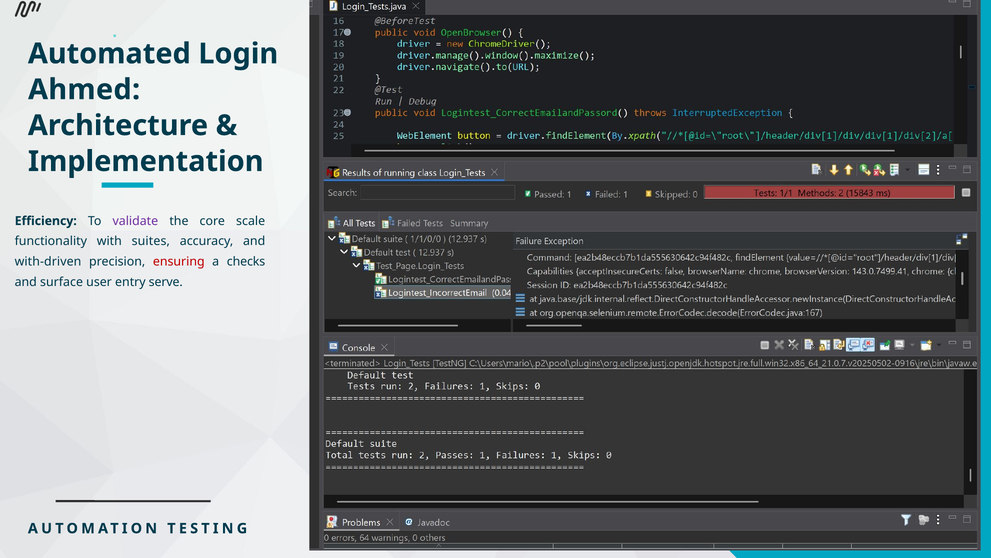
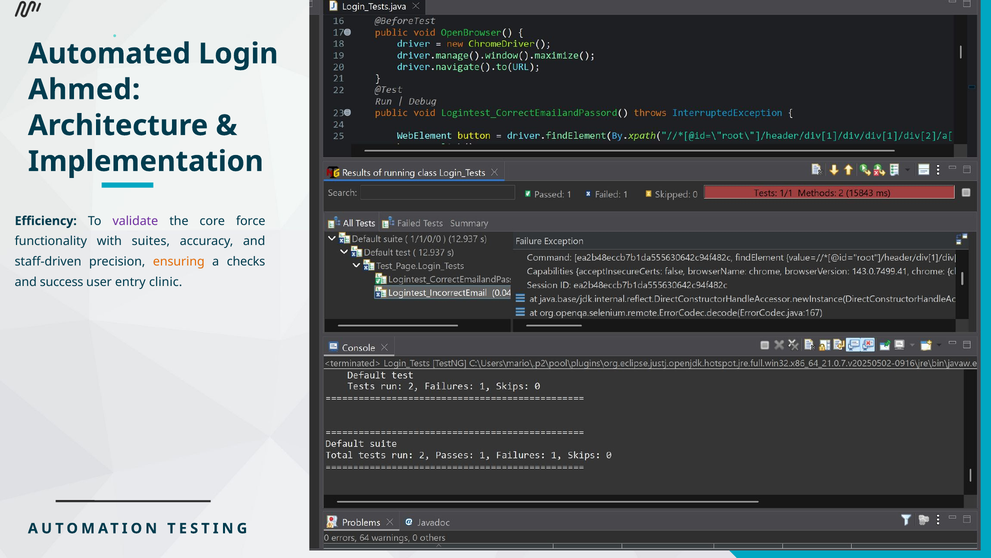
scale: scale -> force
with-driven: with-driven -> staff-driven
ensuring colour: red -> orange
surface: surface -> success
serve: serve -> clinic
